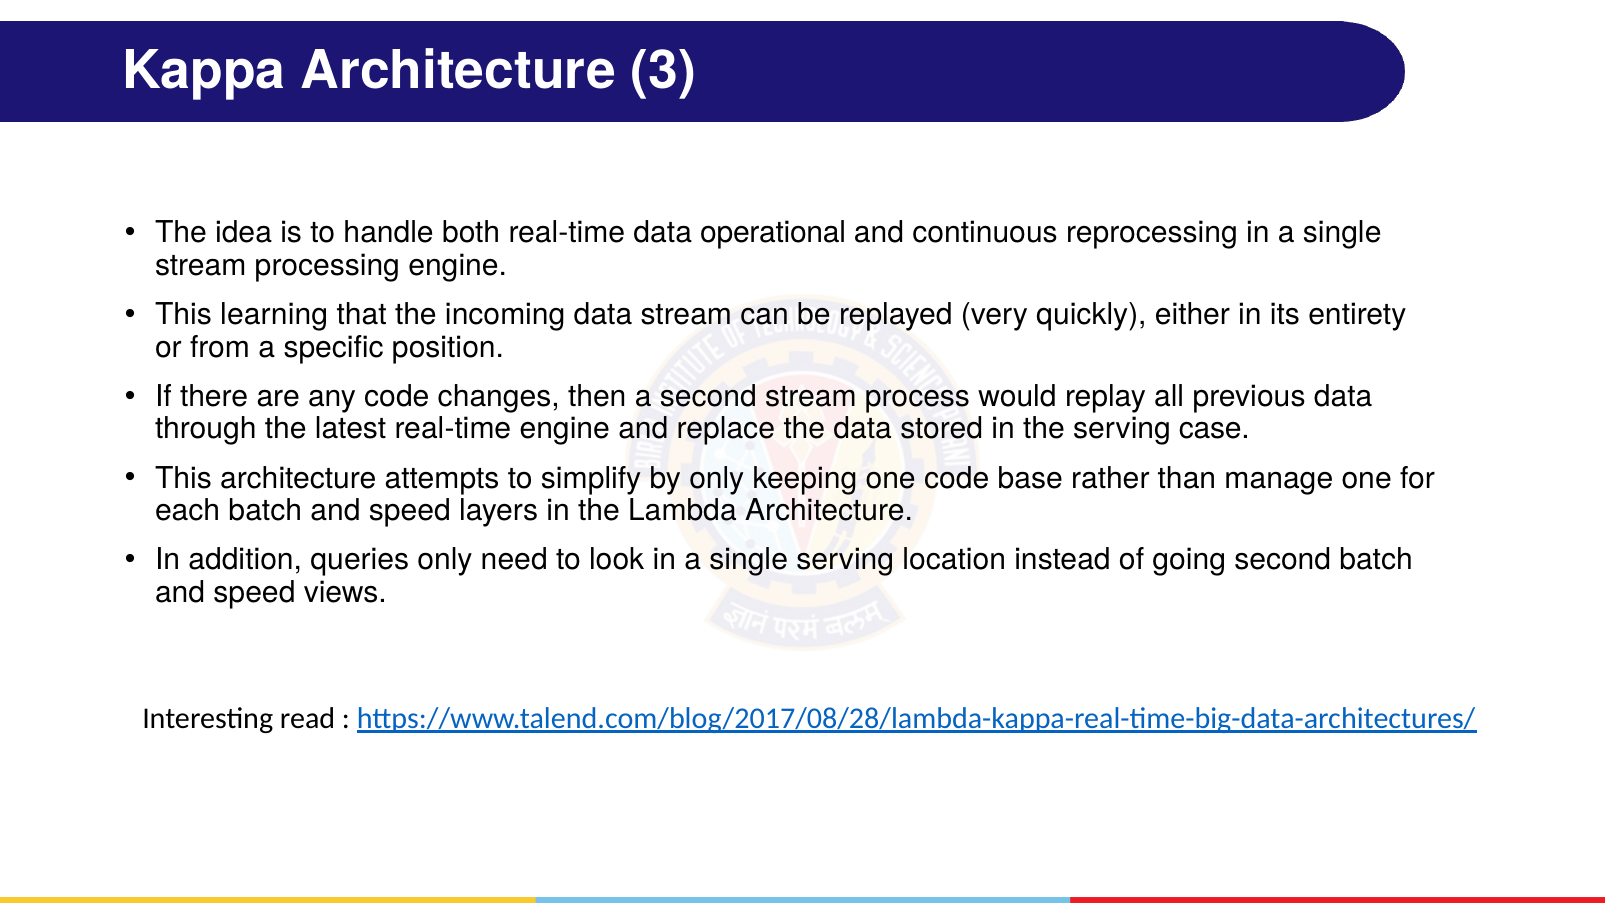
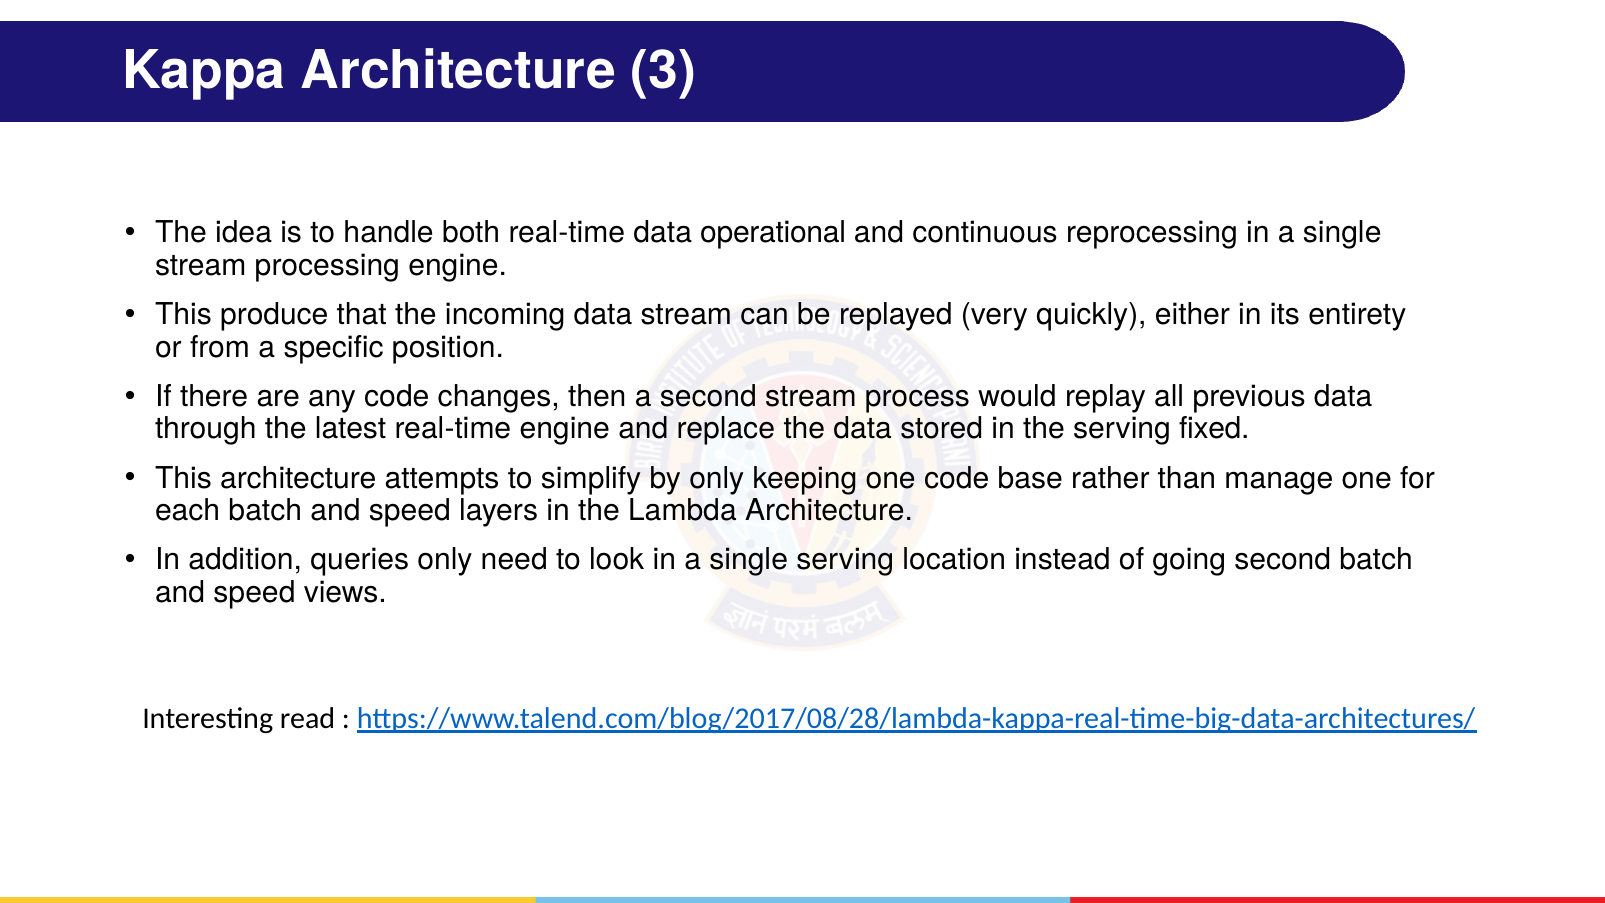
learning: learning -> produce
case: case -> fixed
